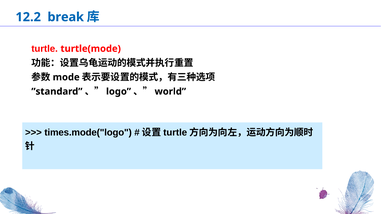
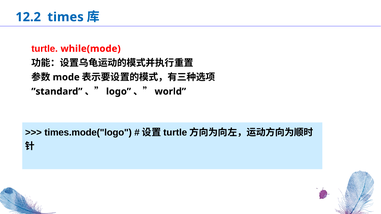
break: break -> times
turtle(mode: turtle(mode -> while(mode
